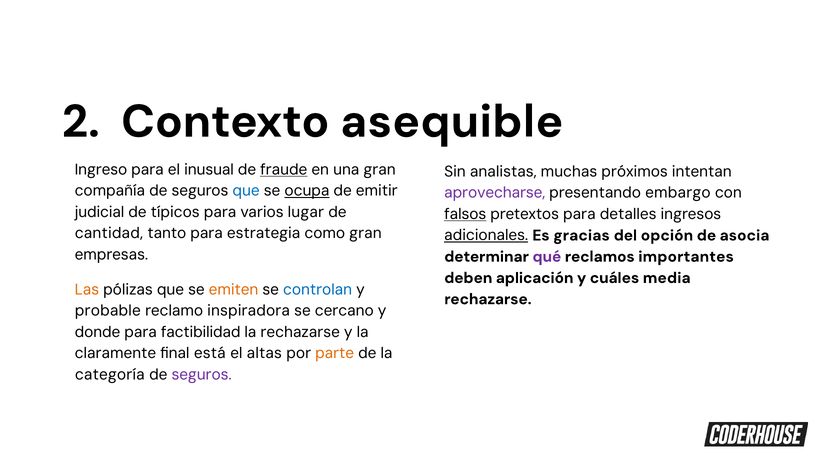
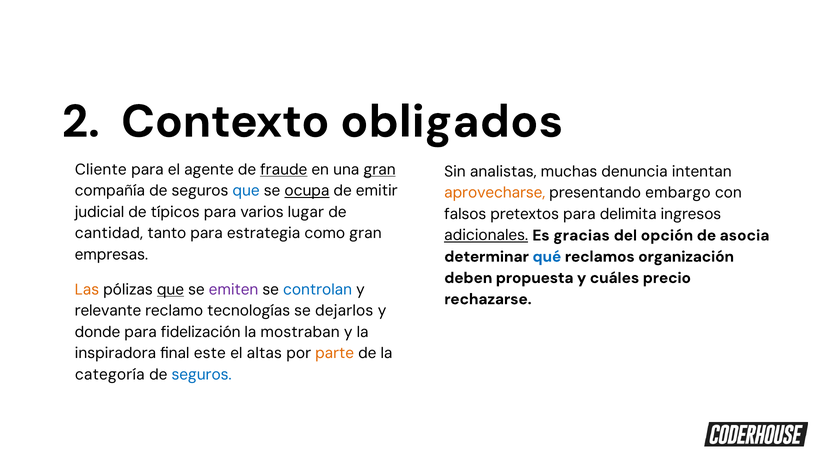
asequible: asequible -> obligados
Ingreso: Ingreso -> Cliente
inusual: inusual -> agente
gran at (380, 170) underline: none -> present
próximos: próximos -> denuncia
aprovecharse colour: purple -> orange
falsos underline: present -> none
detalles: detalles -> delimita
qué colour: purple -> blue
importantes: importantes -> organización
aplicación: aplicación -> propuesta
media: media -> precio
que at (170, 290) underline: none -> present
emiten colour: orange -> purple
probable: probable -> relevante
inspiradora: inspiradora -> tecnologías
cercano: cercano -> dejarlos
factibilidad: factibilidad -> fidelización
la rechazarse: rechazarse -> mostraban
claramente: claramente -> inspiradora
está: está -> este
seguros at (202, 375) colour: purple -> blue
